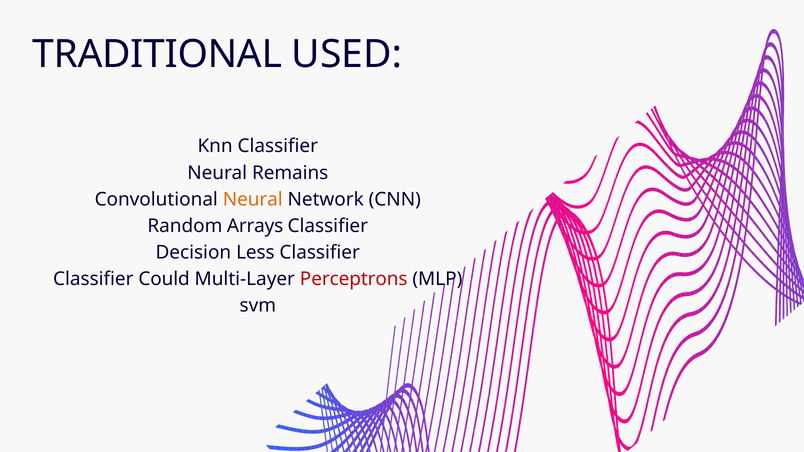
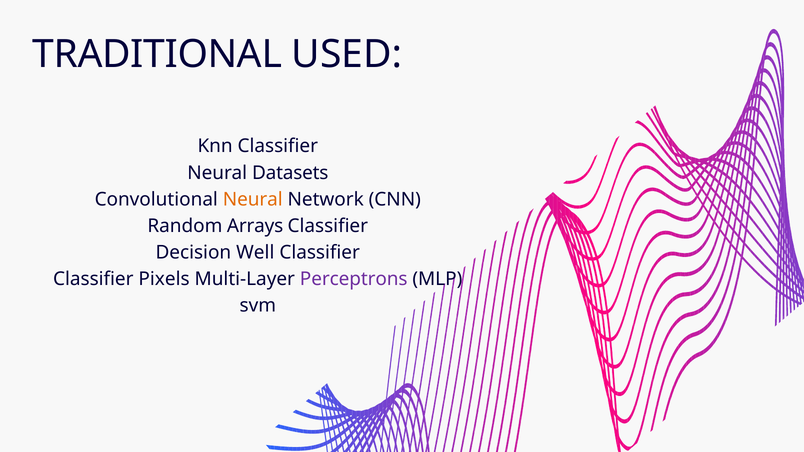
Remains: Remains -> Datasets
Less: Less -> Well
Could: Could -> Pixels
Perceptrons colour: red -> purple
